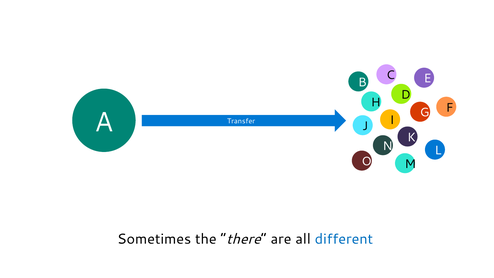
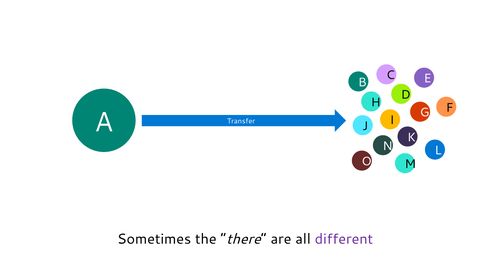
different colour: blue -> purple
